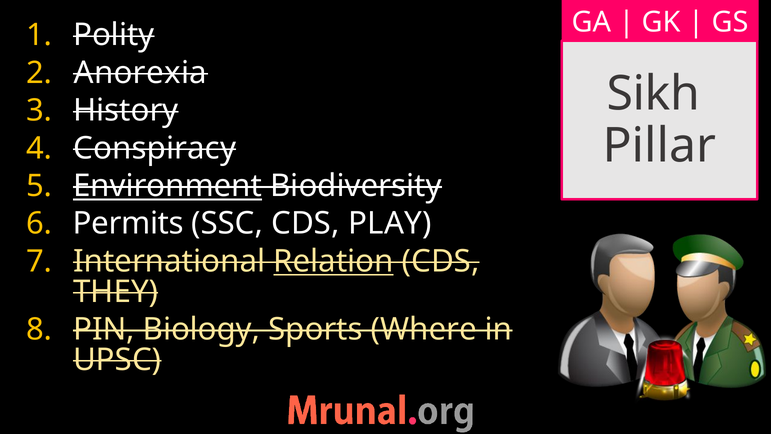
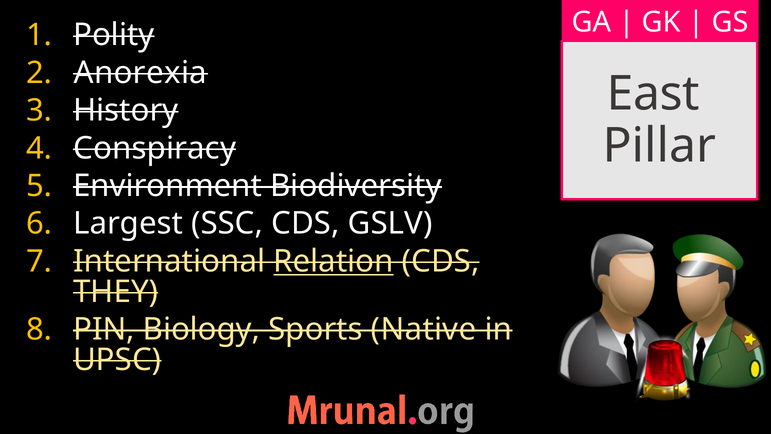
Sikh: Sikh -> East
Environment underline: present -> none
Permits: Permits -> Largest
PLAY: PLAY -> GSLV
Where: Where -> Native
